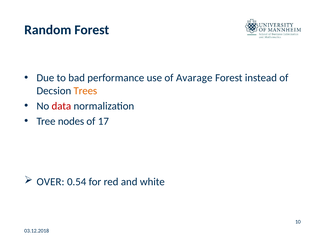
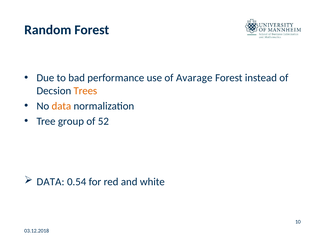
data at (61, 106) colour: red -> orange
nodes: nodes -> group
17: 17 -> 52
OVER at (51, 182): OVER -> DATA
